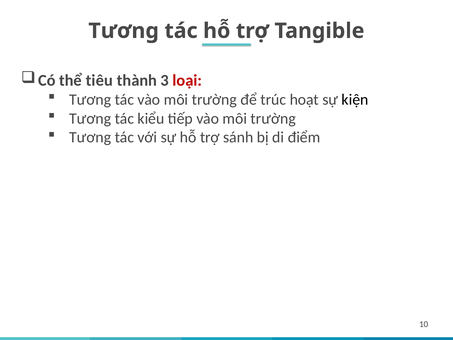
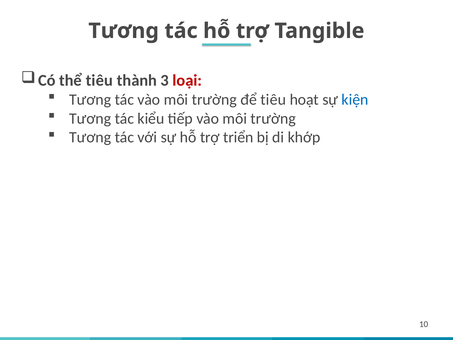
để trúc: trúc -> tiêu
kiện colour: black -> blue
sánh: sánh -> triển
điểm: điểm -> khớp
